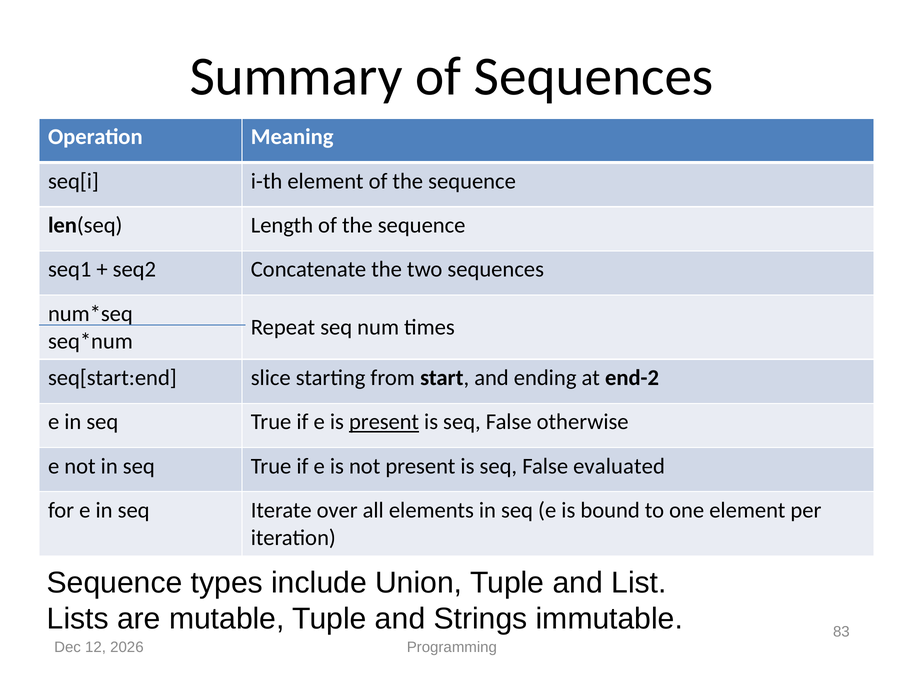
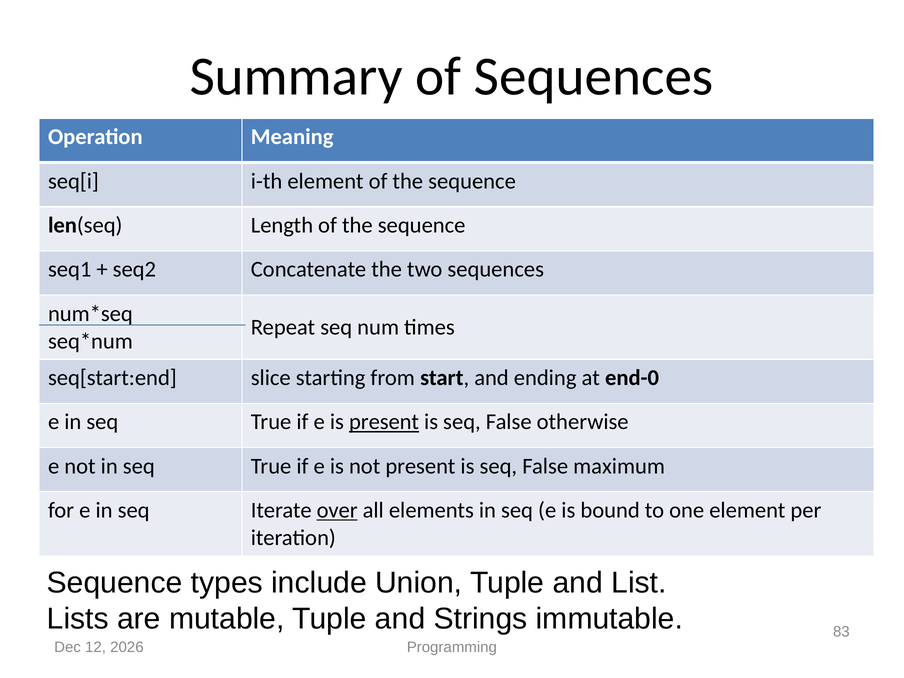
end-2: end-2 -> end-0
evaluated: evaluated -> maximum
over underline: none -> present
